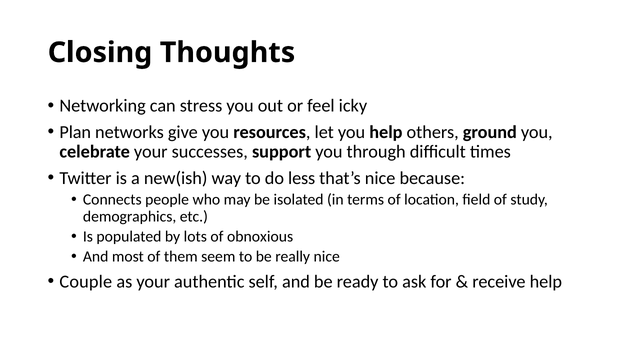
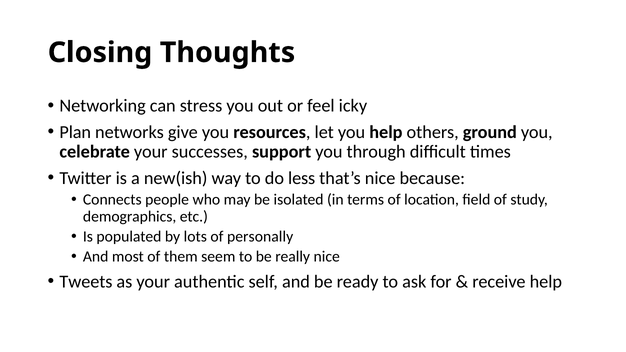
obnoxious: obnoxious -> personally
Couple: Couple -> Tweets
